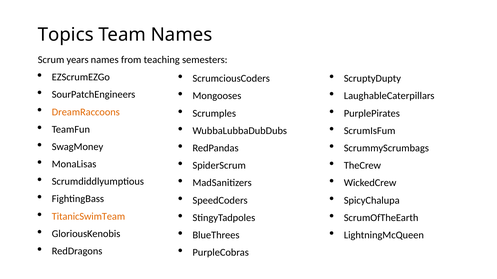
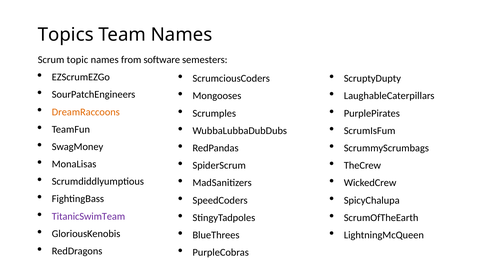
years: years -> topic
teaching: teaching -> software
TitanicSwimTeam colour: orange -> purple
